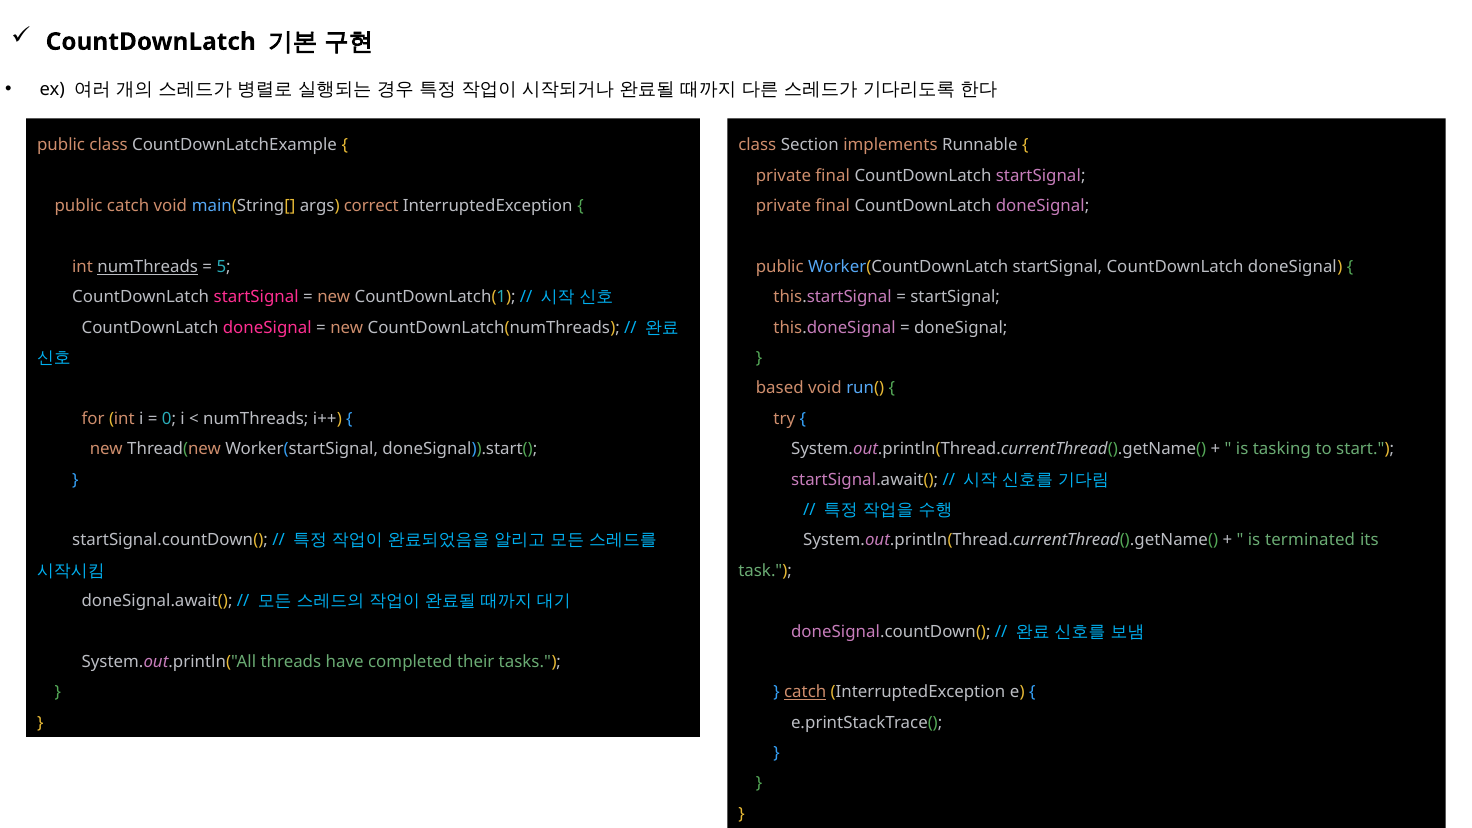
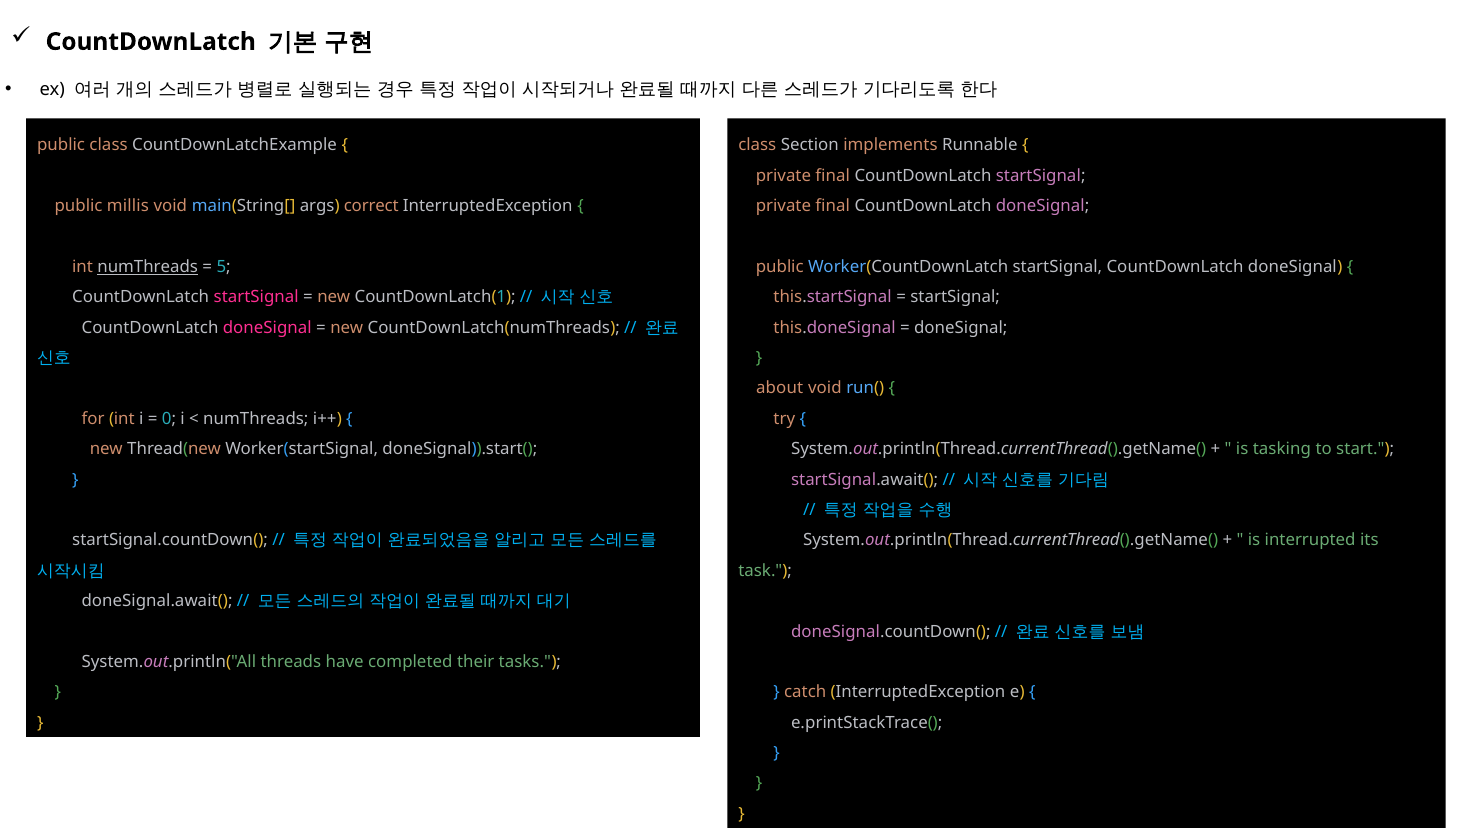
public catch: catch -> millis
based: based -> about
terminated: terminated -> interrupted
catch at (805, 692) underline: present -> none
